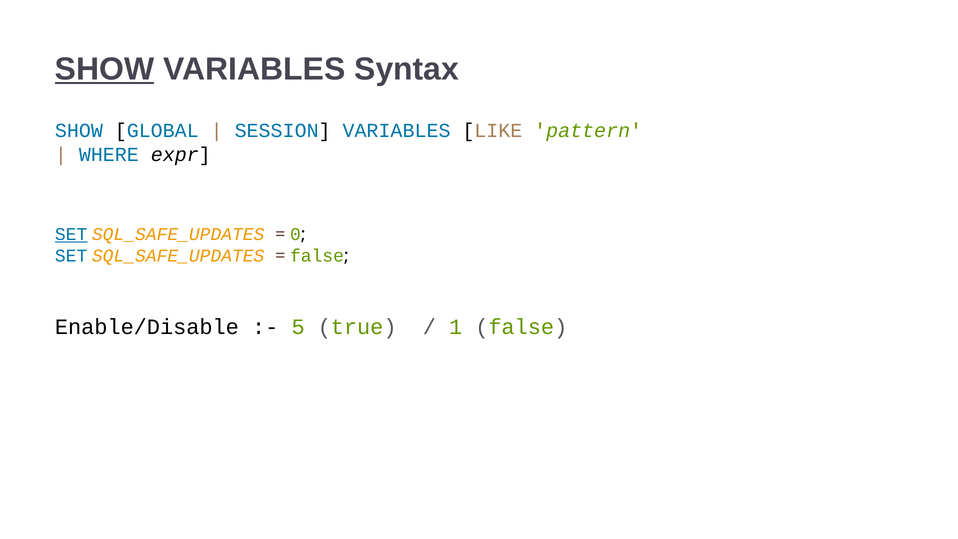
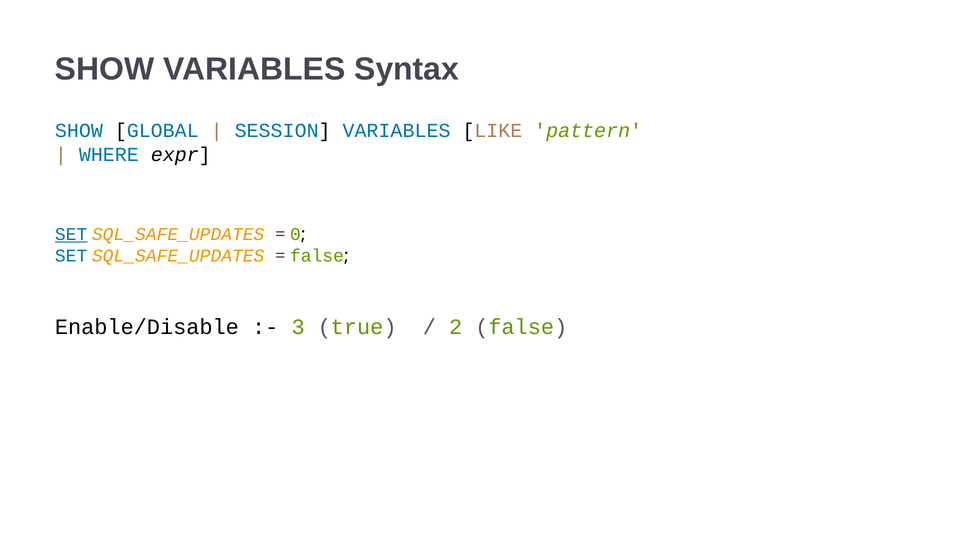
SHOW at (105, 69) underline: present -> none
5: 5 -> 3
1: 1 -> 2
